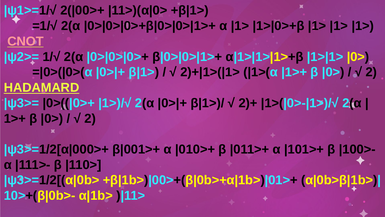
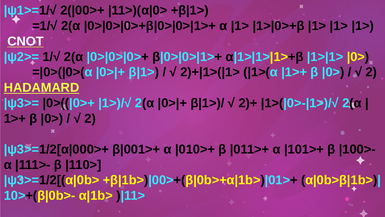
CNOT colour: pink -> white
